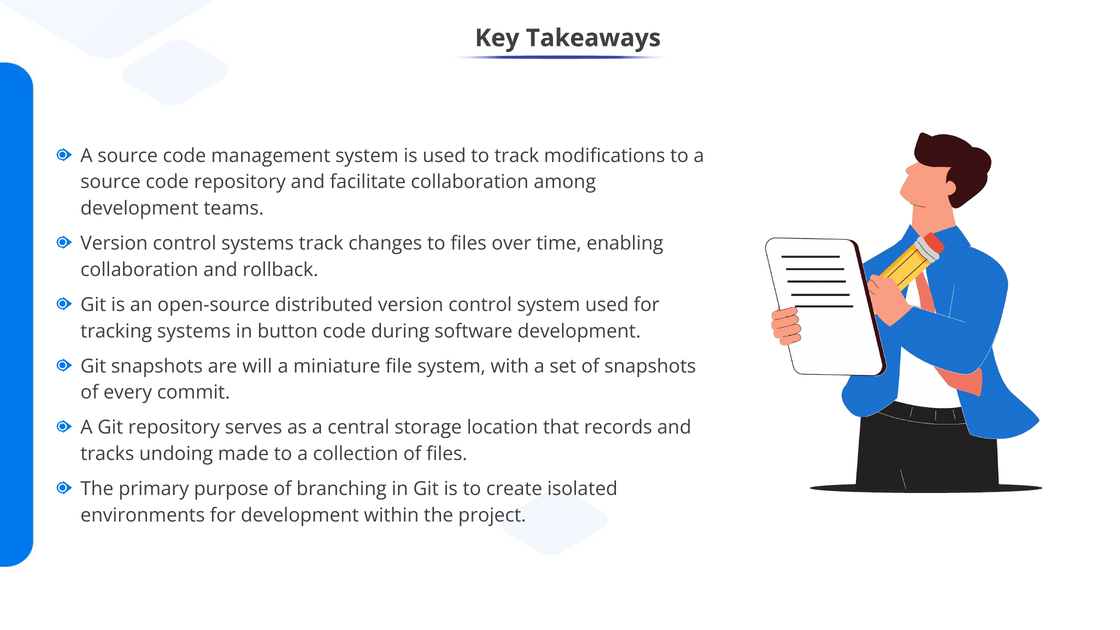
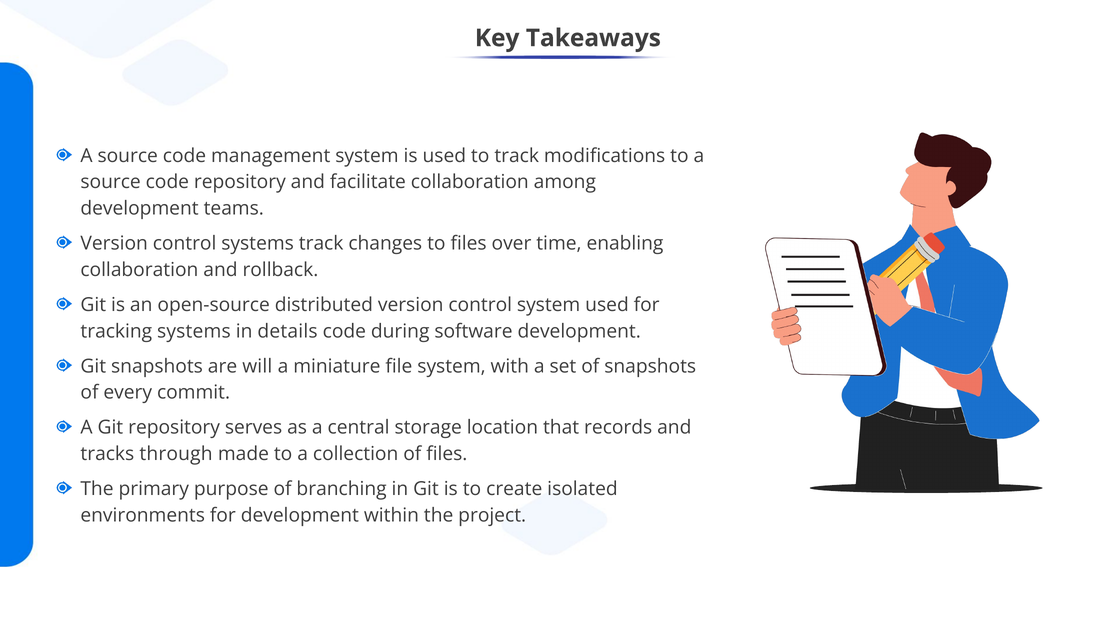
button: button -> details
undoing: undoing -> through
